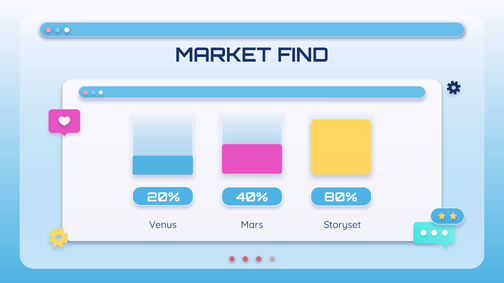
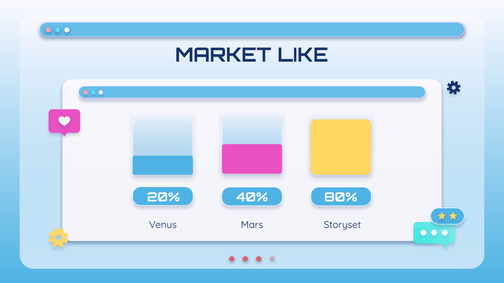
FIND: FIND -> LIKE
